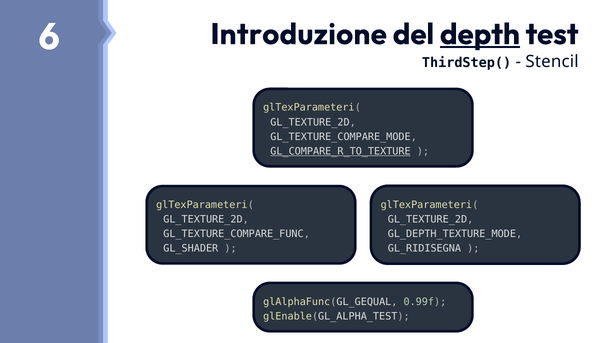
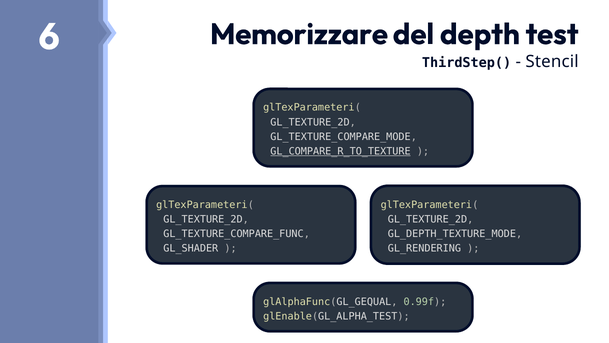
Introduzione: Introduzione -> Memorizzare
depth underline: present -> none
GL_RIDISEGNA: GL_RIDISEGNA -> GL_RENDERING
